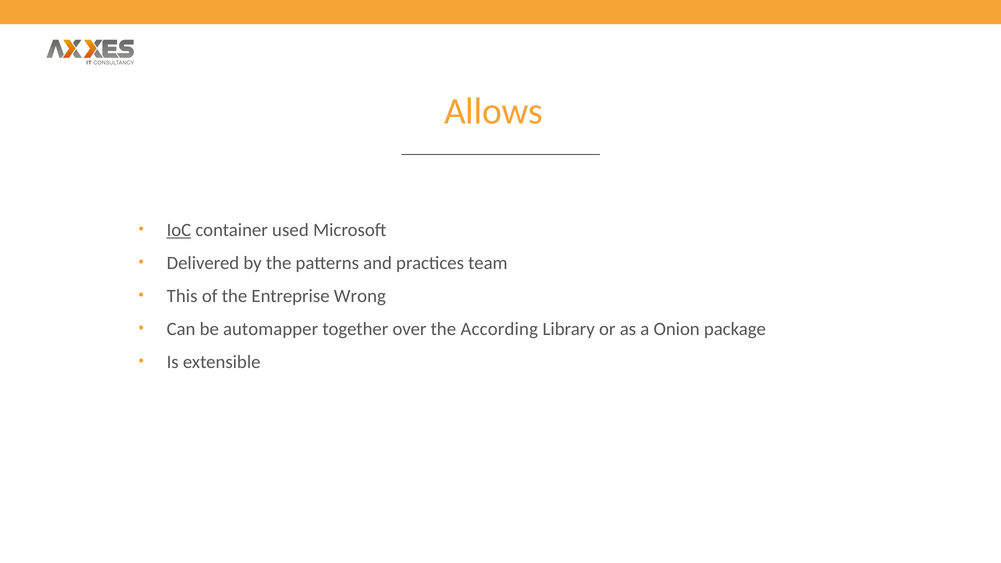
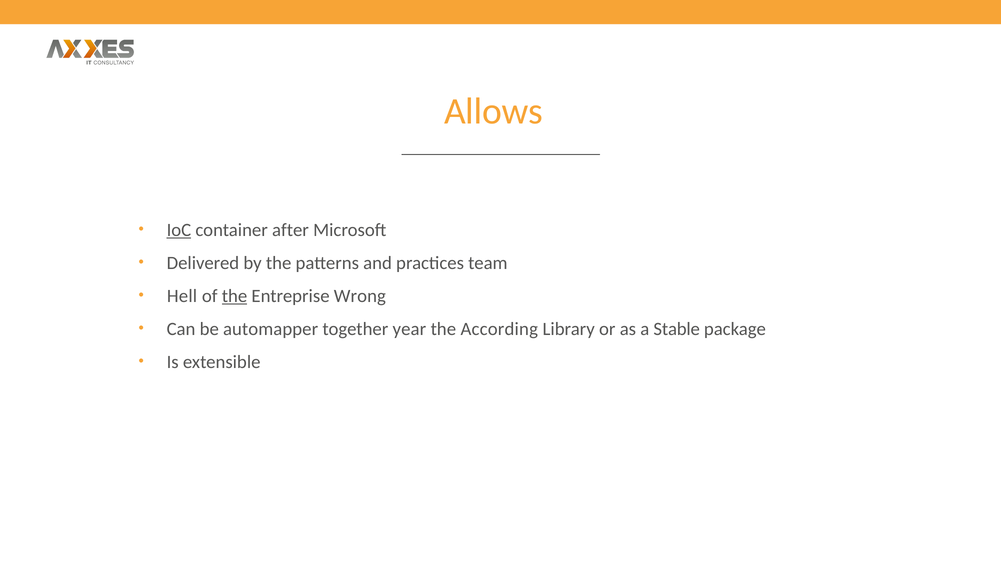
used: used -> after
This: This -> Hell
the at (235, 296) underline: none -> present
over: over -> year
Onion: Onion -> Stable
